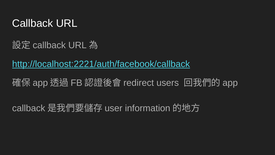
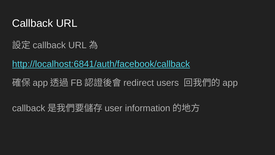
http://localhost:2221/auth/facebook/callback: http://localhost:2221/auth/facebook/callback -> http://localhost:6841/auth/facebook/callback
